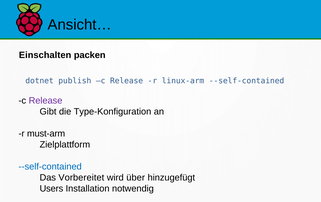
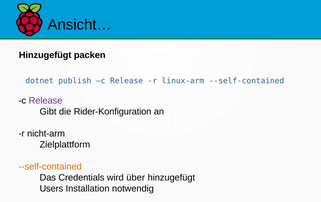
Einschalten at (45, 55): Einschalten -> Hinzugefügt
Type-Konfiguration: Type-Konfiguration -> Rider-Konfiguration
must-arm: must-arm -> nicht-arm
--self-contained at (50, 167) colour: blue -> orange
Vorbereitet: Vorbereitet -> Credentials
